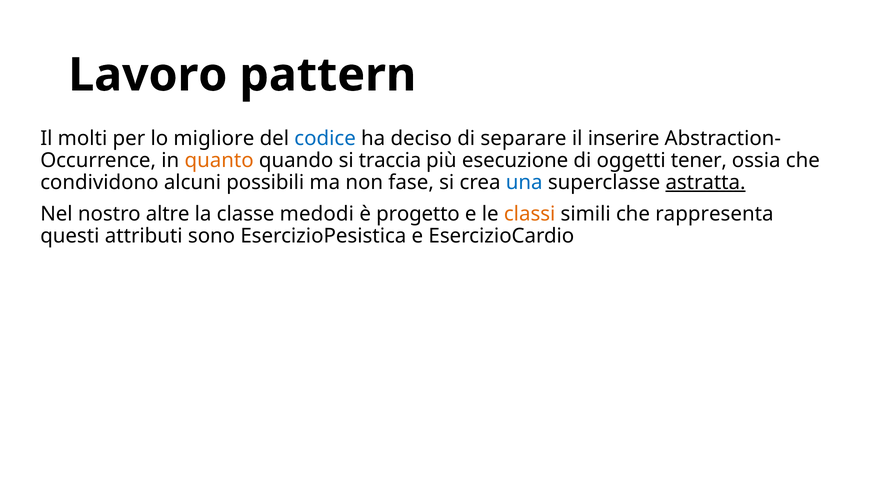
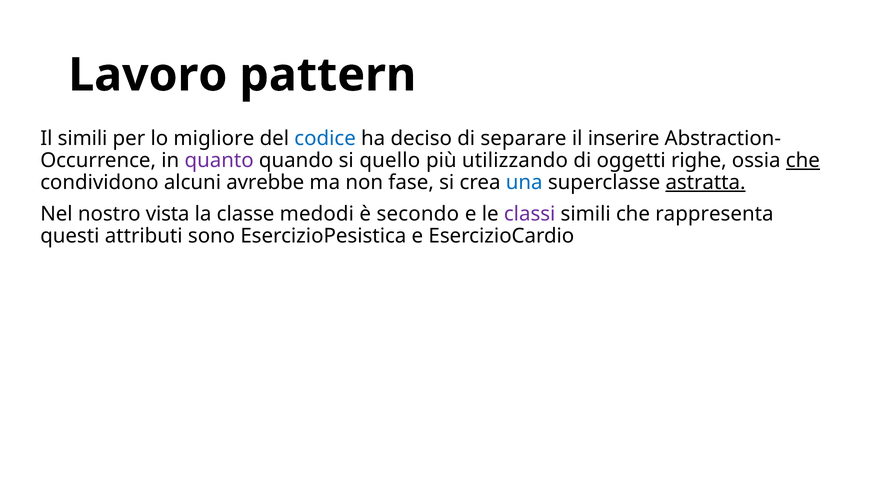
Il molti: molti -> simili
quanto colour: orange -> purple
traccia: traccia -> quello
esecuzione: esecuzione -> utilizzando
tener: tener -> righe
che at (803, 161) underline: none -> present
possibili: possibili -> avrebbe
altre: altre -> vista
progetto: progetto -> secondo
classi colour: orange -> purple
